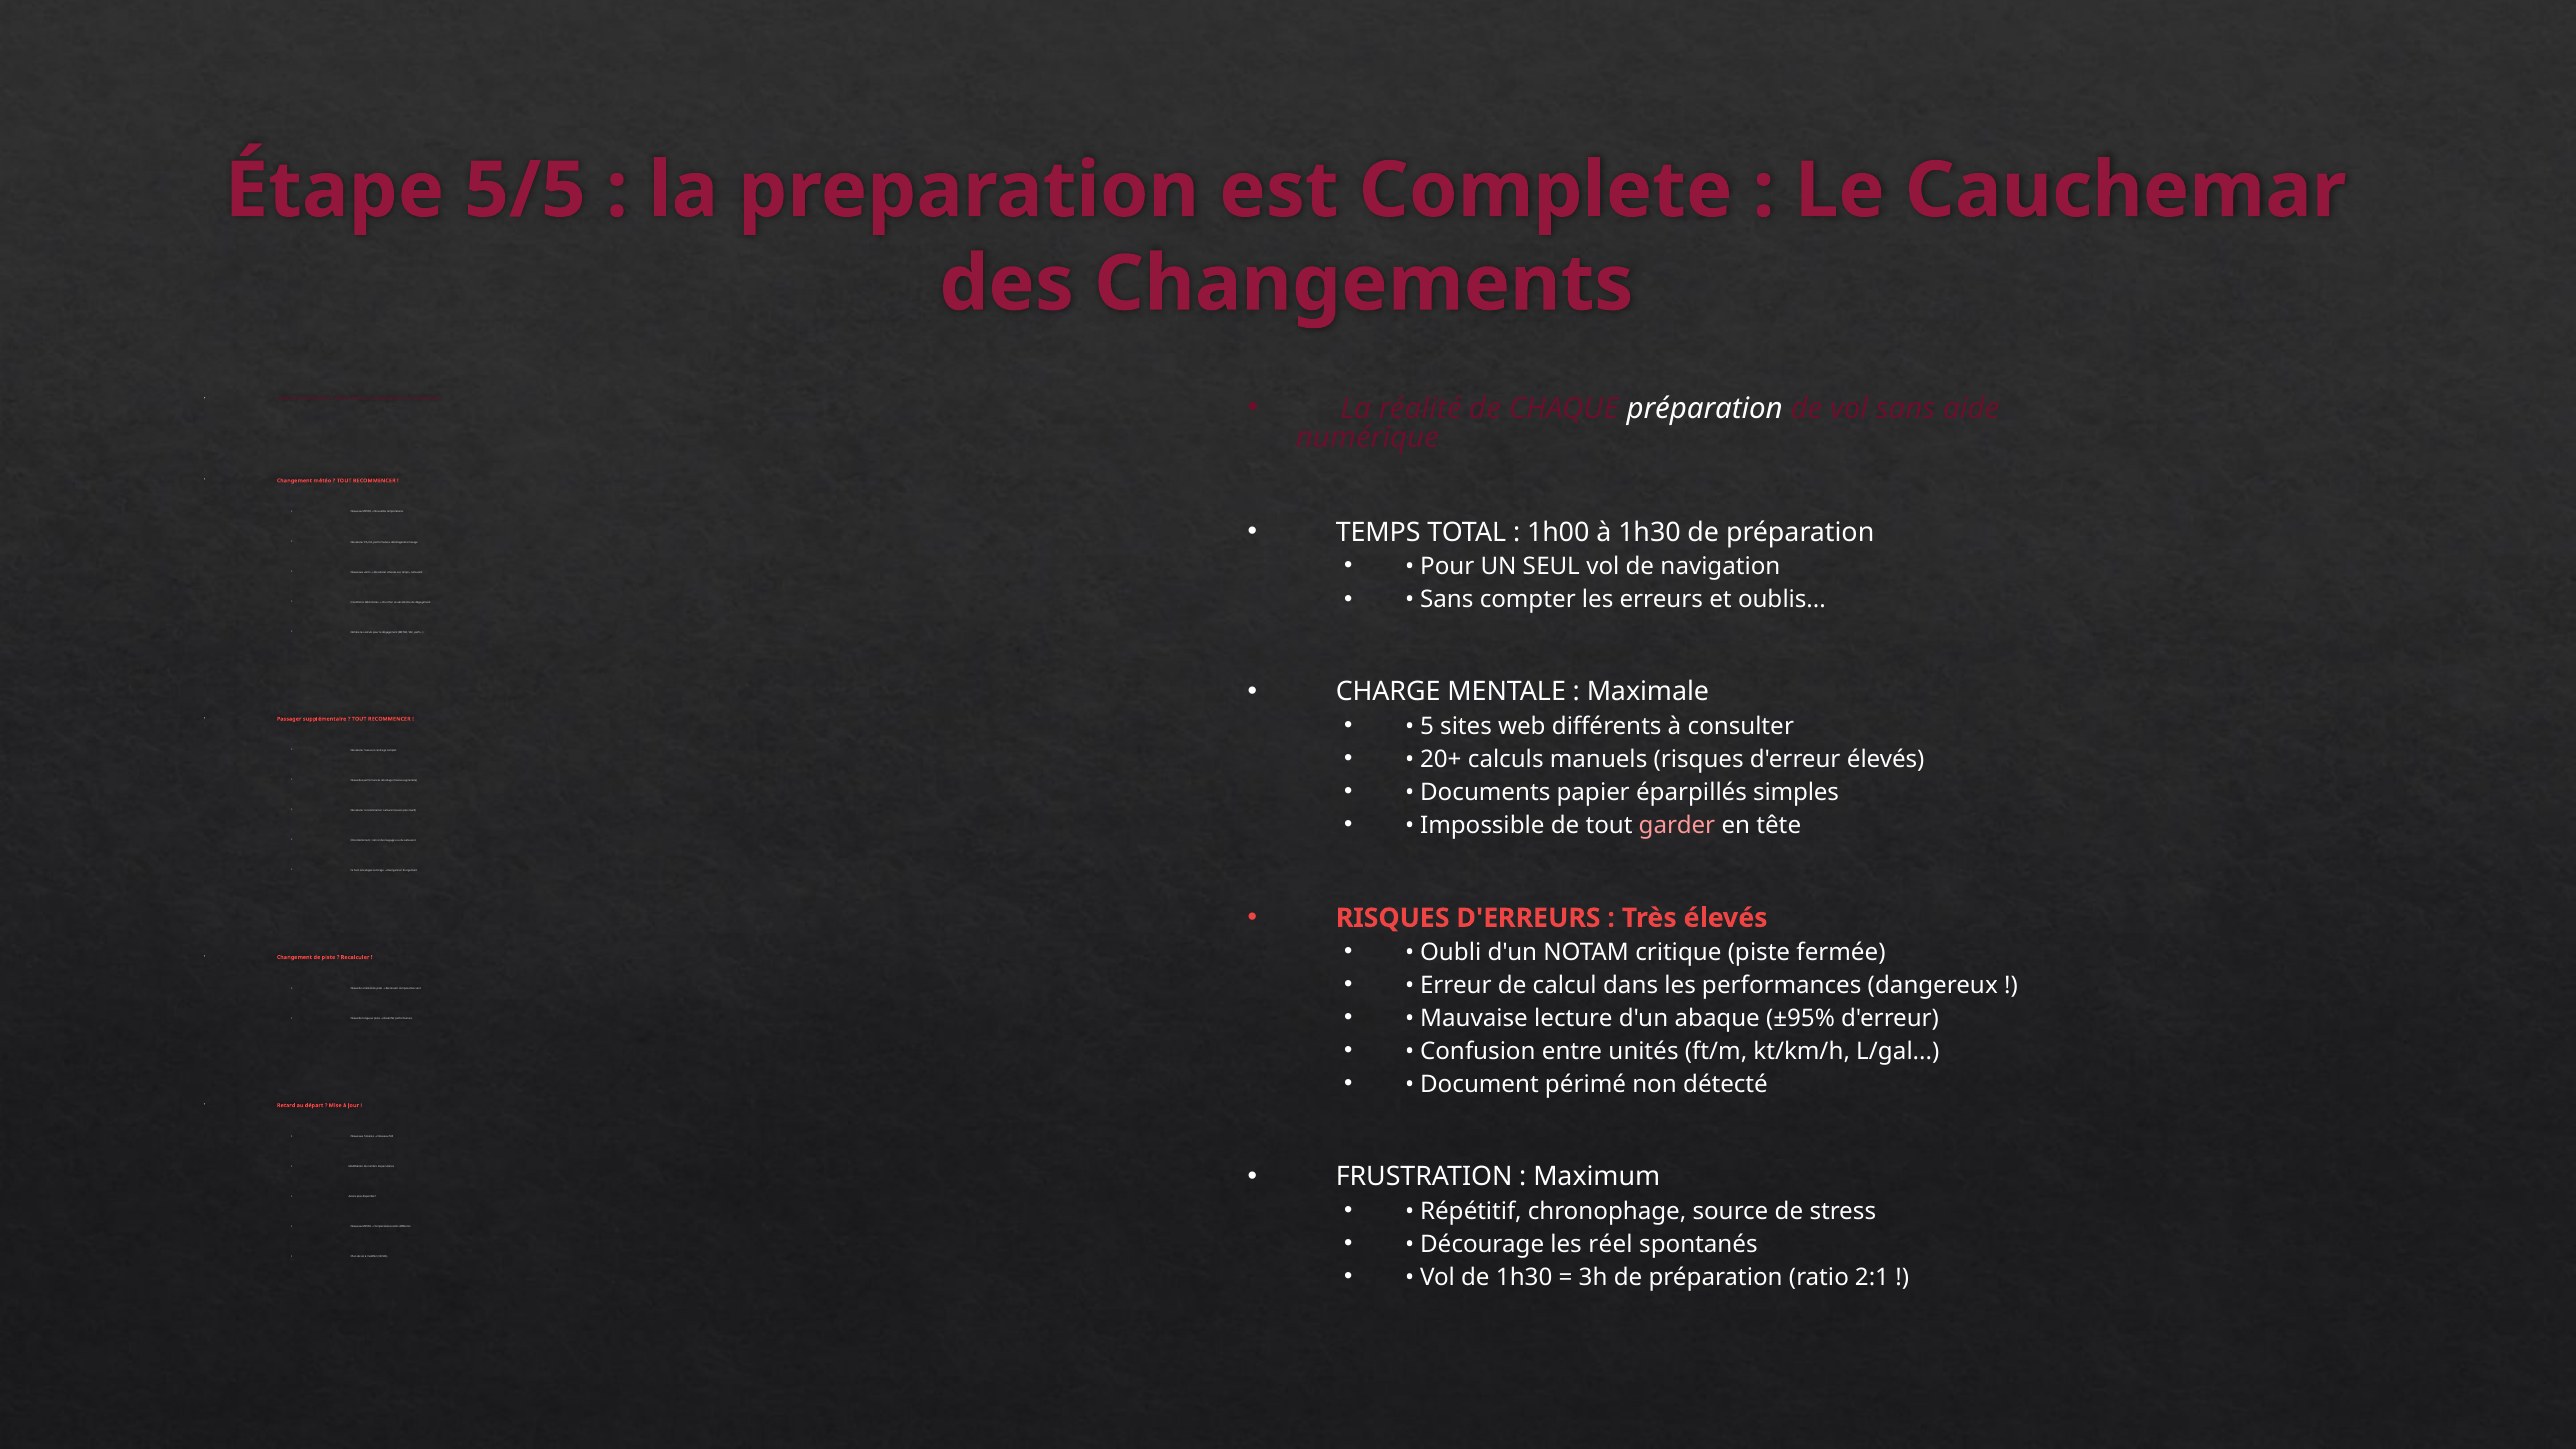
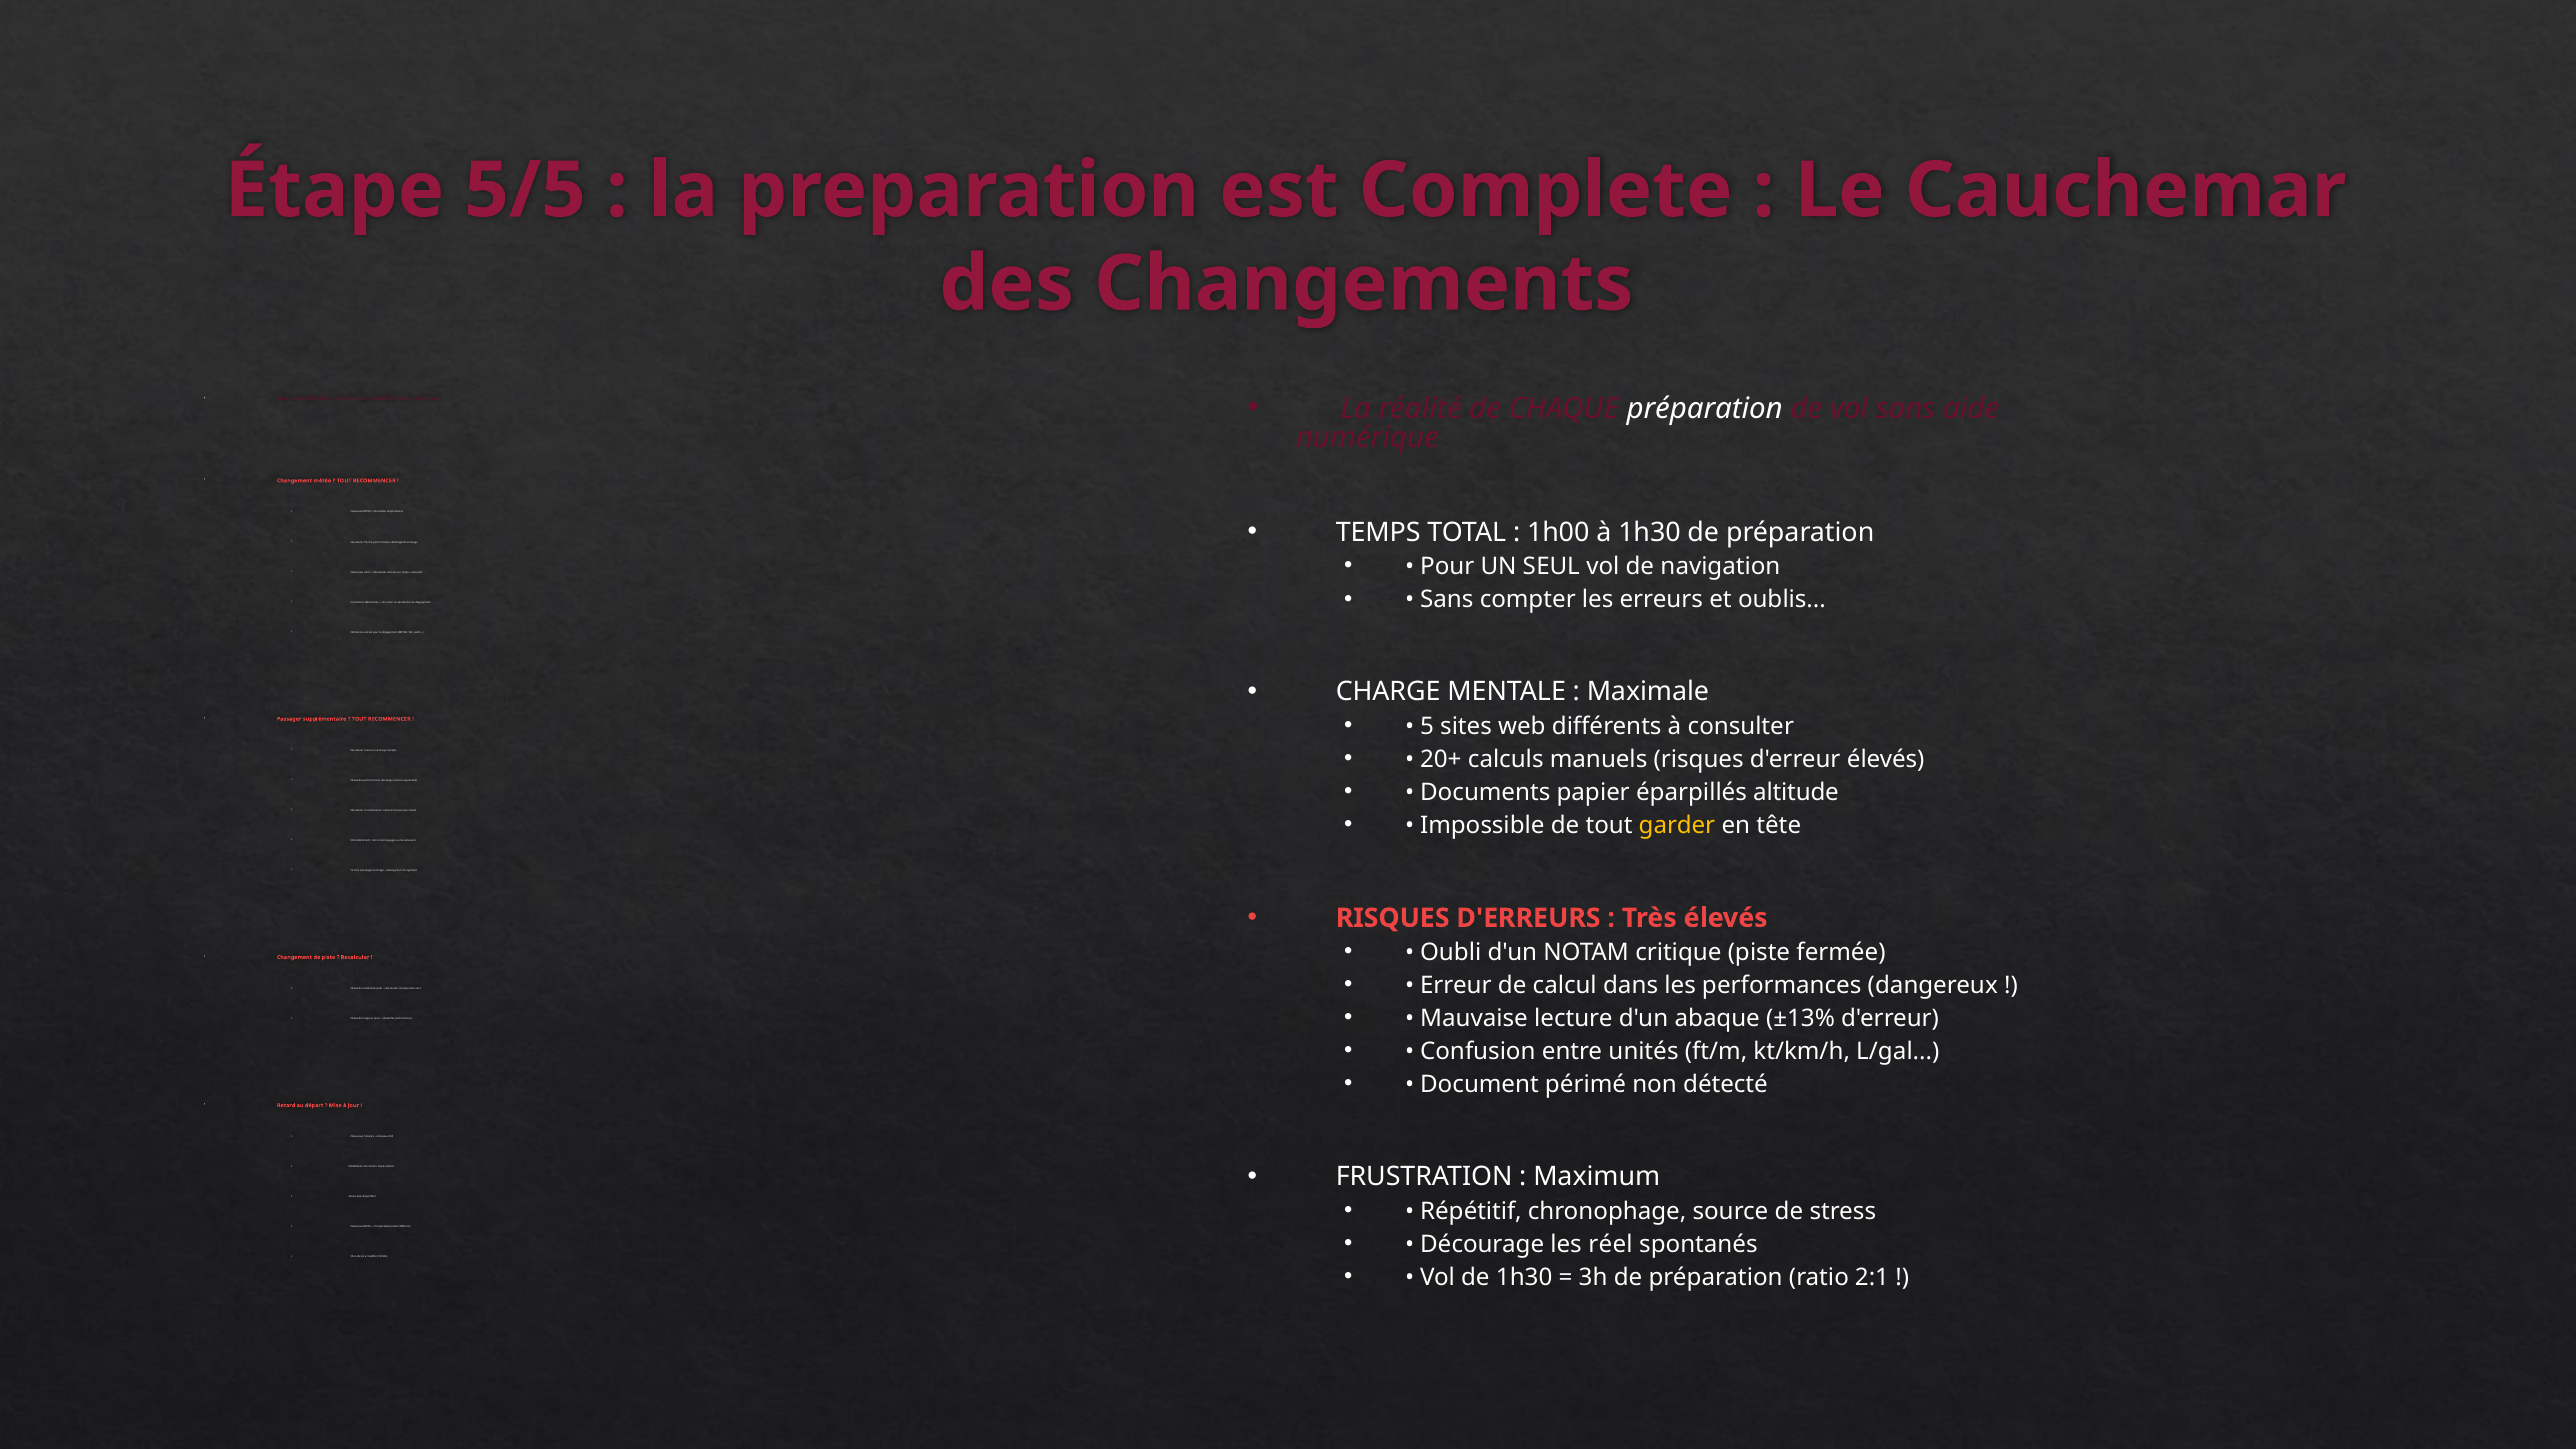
simples: simples -> altitude
garder colour: pink -> yellow
±95%: ±95% -> ±13%
